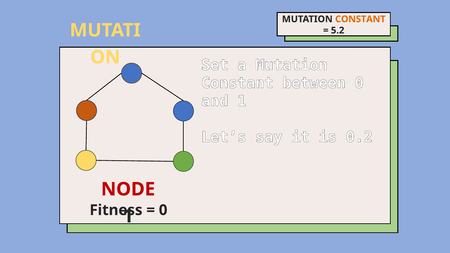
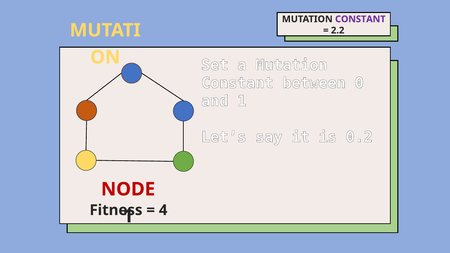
CONSTANT at (360, 19) colour: orange -> purple
5.2: 5.2 -> 2.2
0 at (163, 210): 0 -> 4
